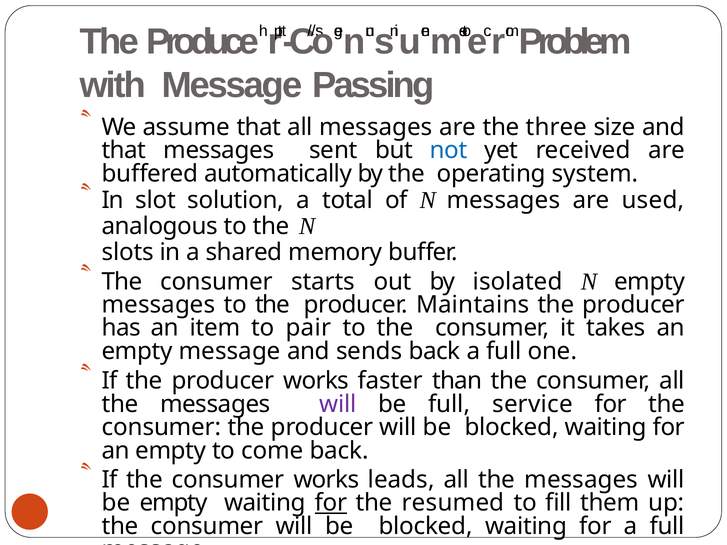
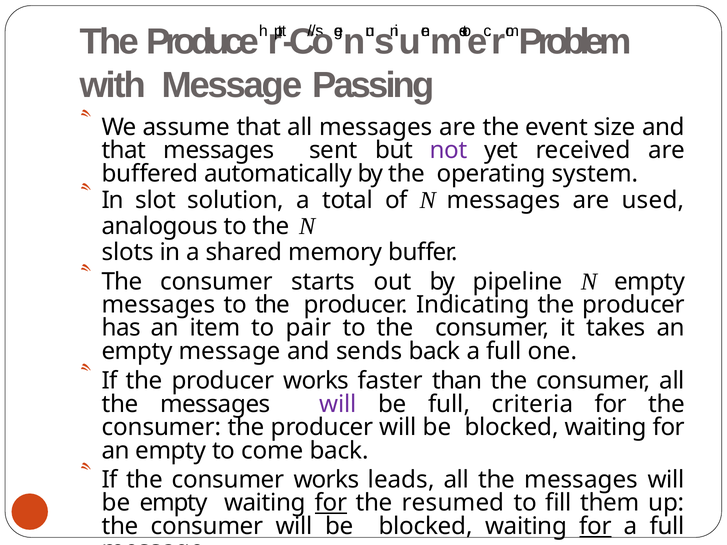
three: three -> event
not colour: blue -> purple
isolated: isolated -> pipeline
Maintains: Maintains -> Indicating
service: service -> criteria
for at (596, 527) underline: none -> present
